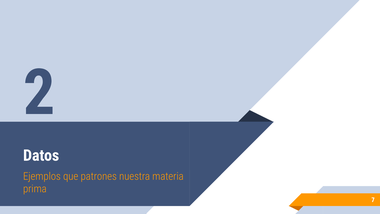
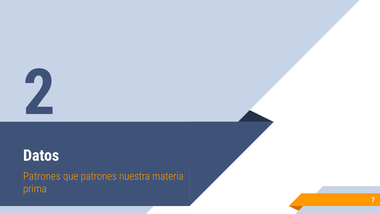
Ejemplos at (42, 176): Ejemplos -> Patrones
